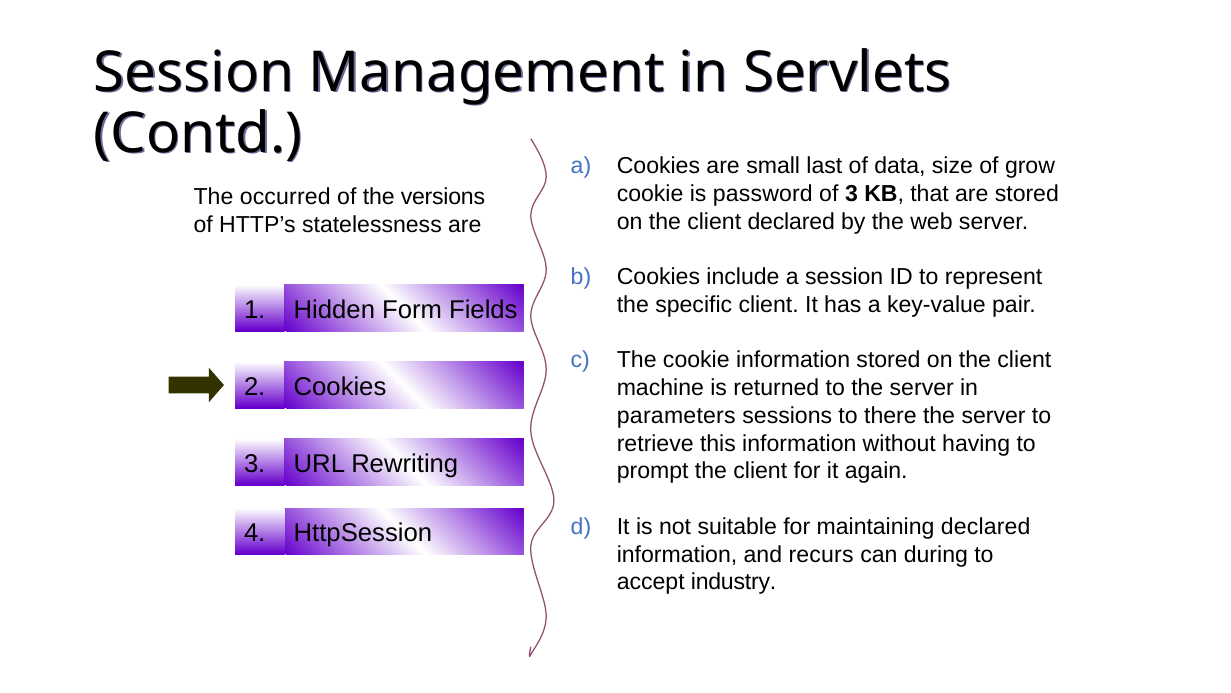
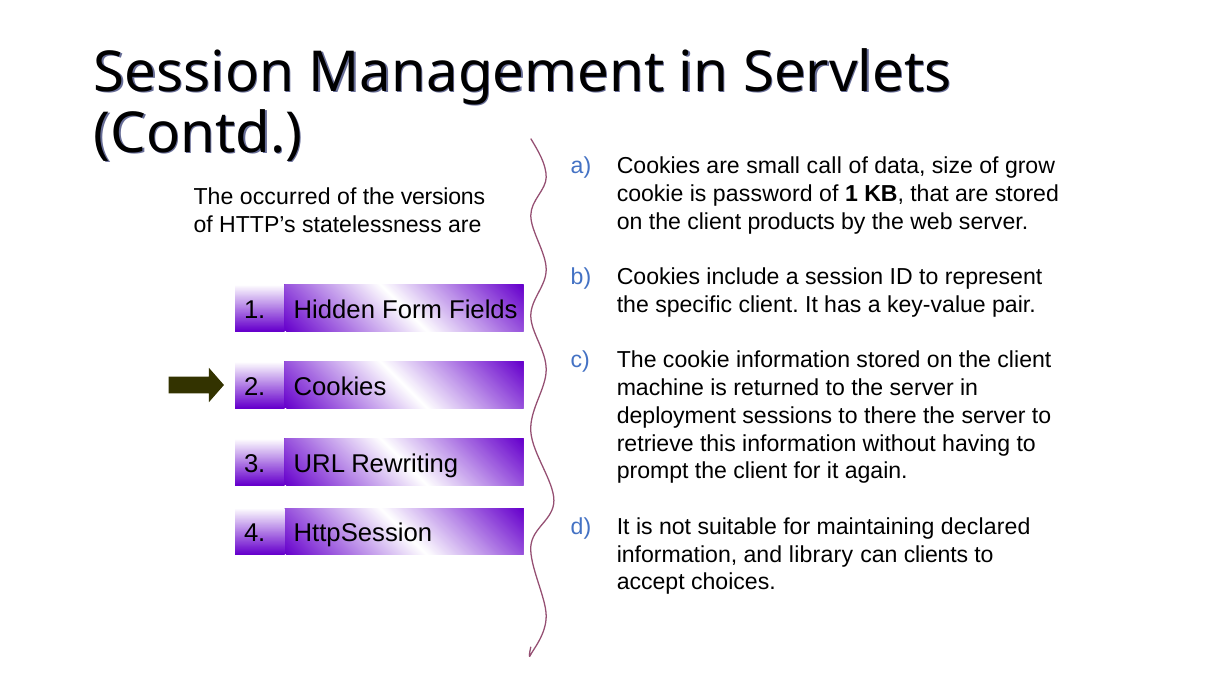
last: last -> call
of 3: 3 -> 1
client declared: declared -> products
parameters: parameters -> deployment
recurs: recurs -> library
during: during -> clients
industry: industry -> choices
